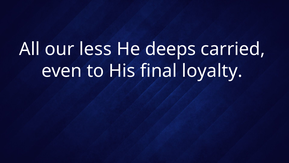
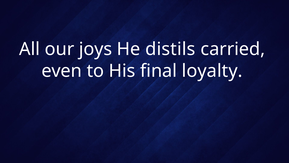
less: less -> joys
deeps: deeps -> distils
